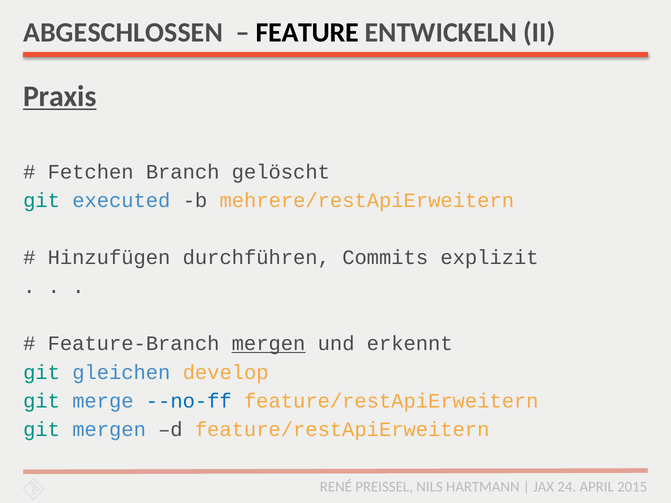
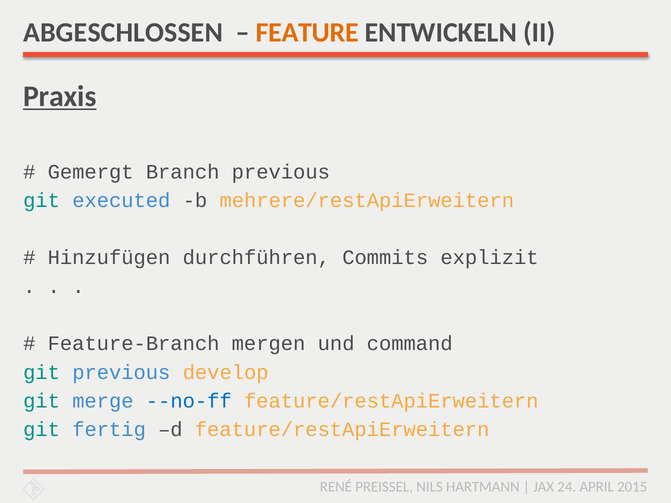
FEATURE colour: black -> orange
Fetchen: Fetchen -> Gemergt
Branch gelöscht: gelöscht -> previous
mergen at (269, 344) underline: present -> none
erkennt: erkennt -> command
git gleichen: gleichen -> previous
git mergen: mergen -> fertig
